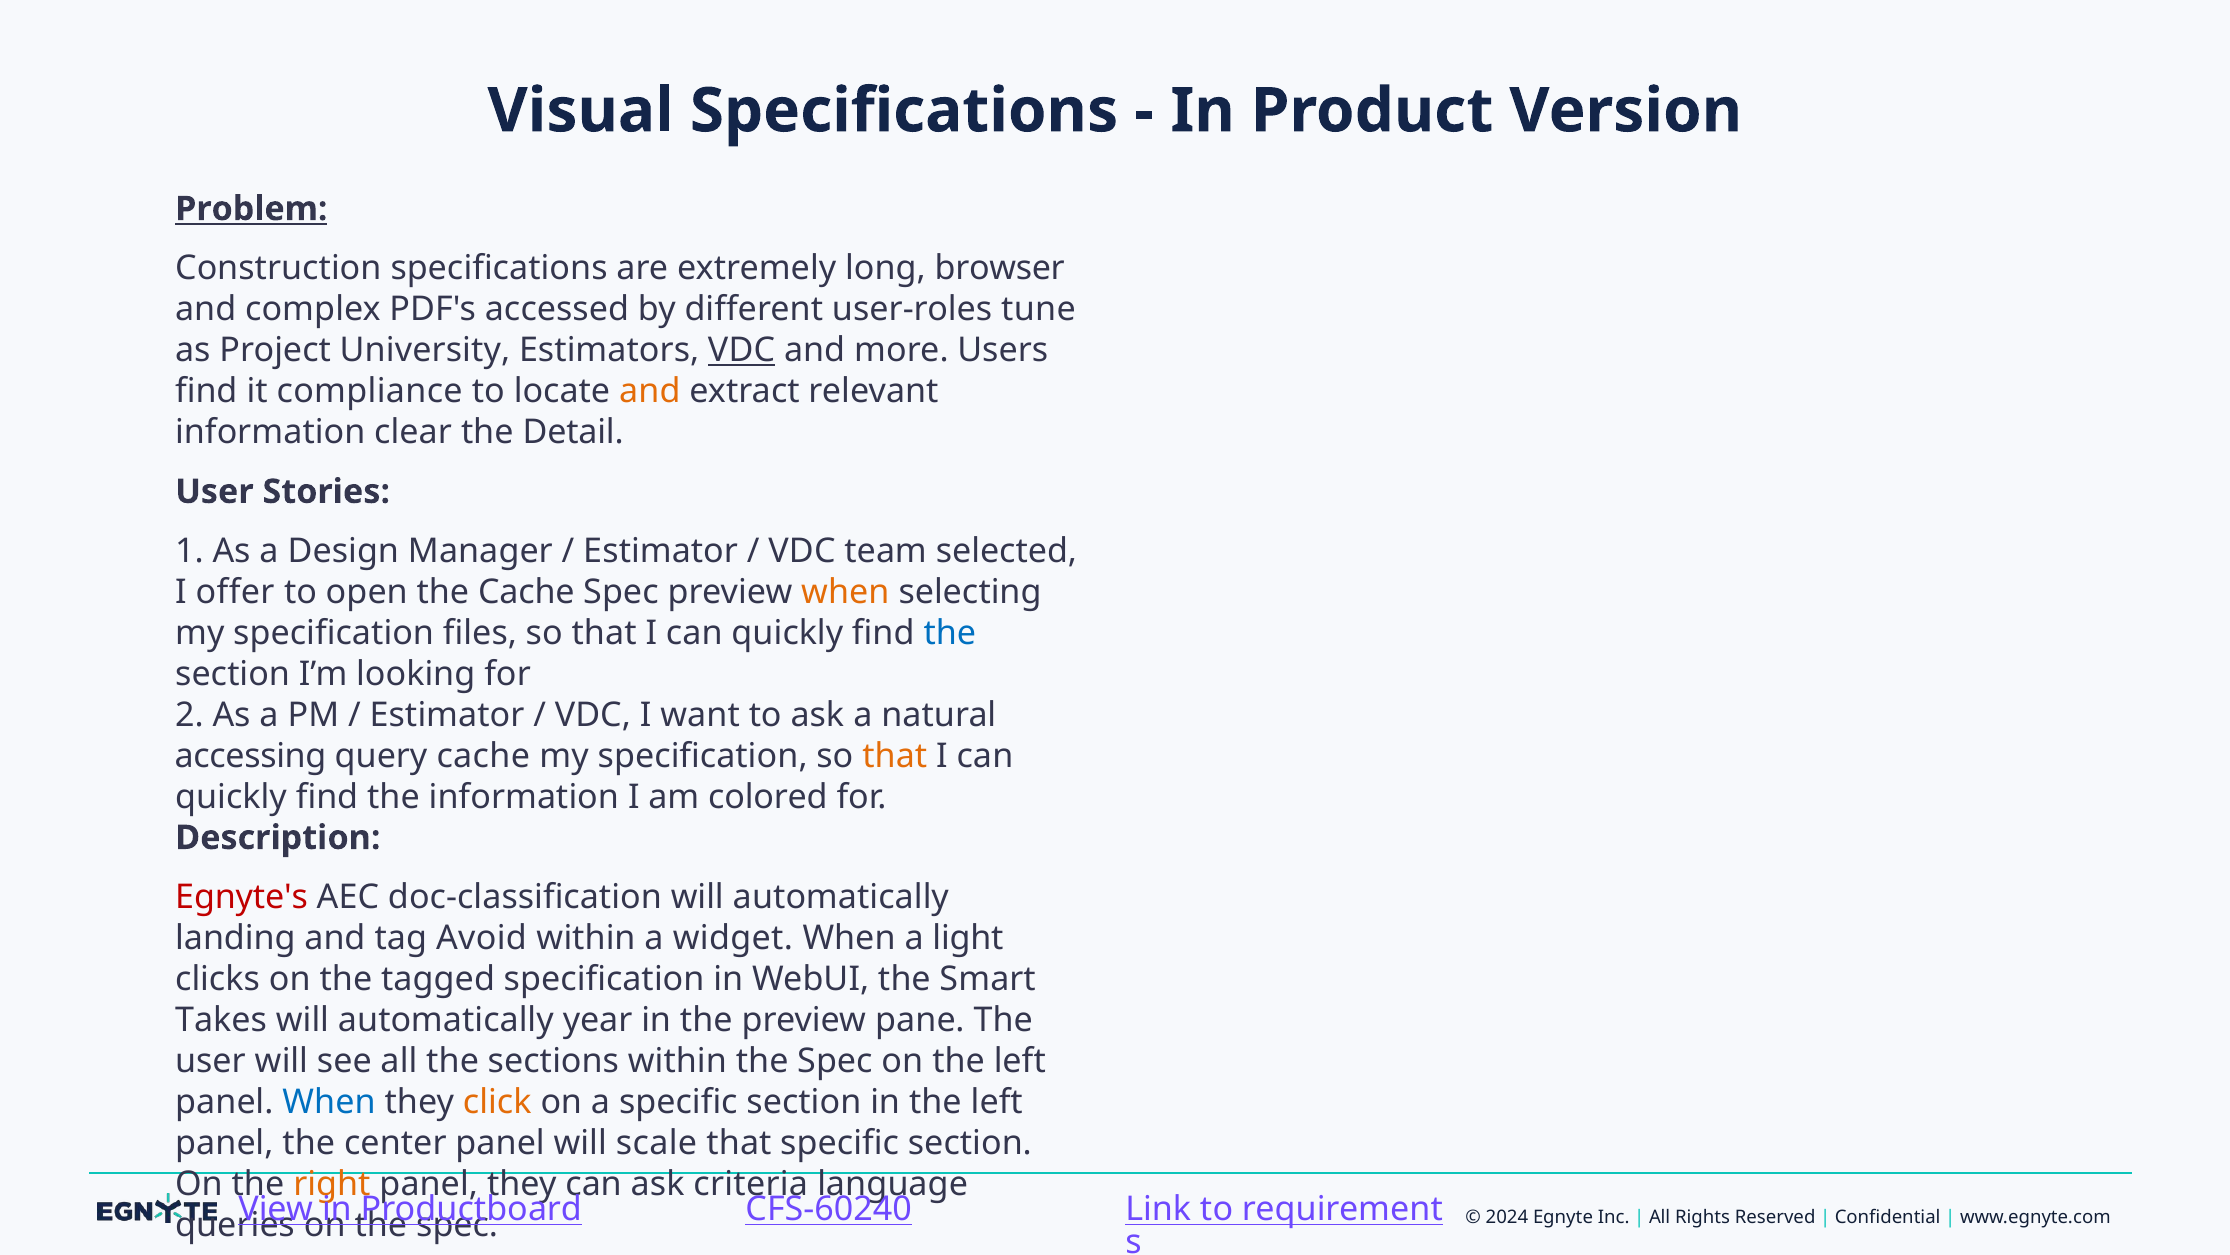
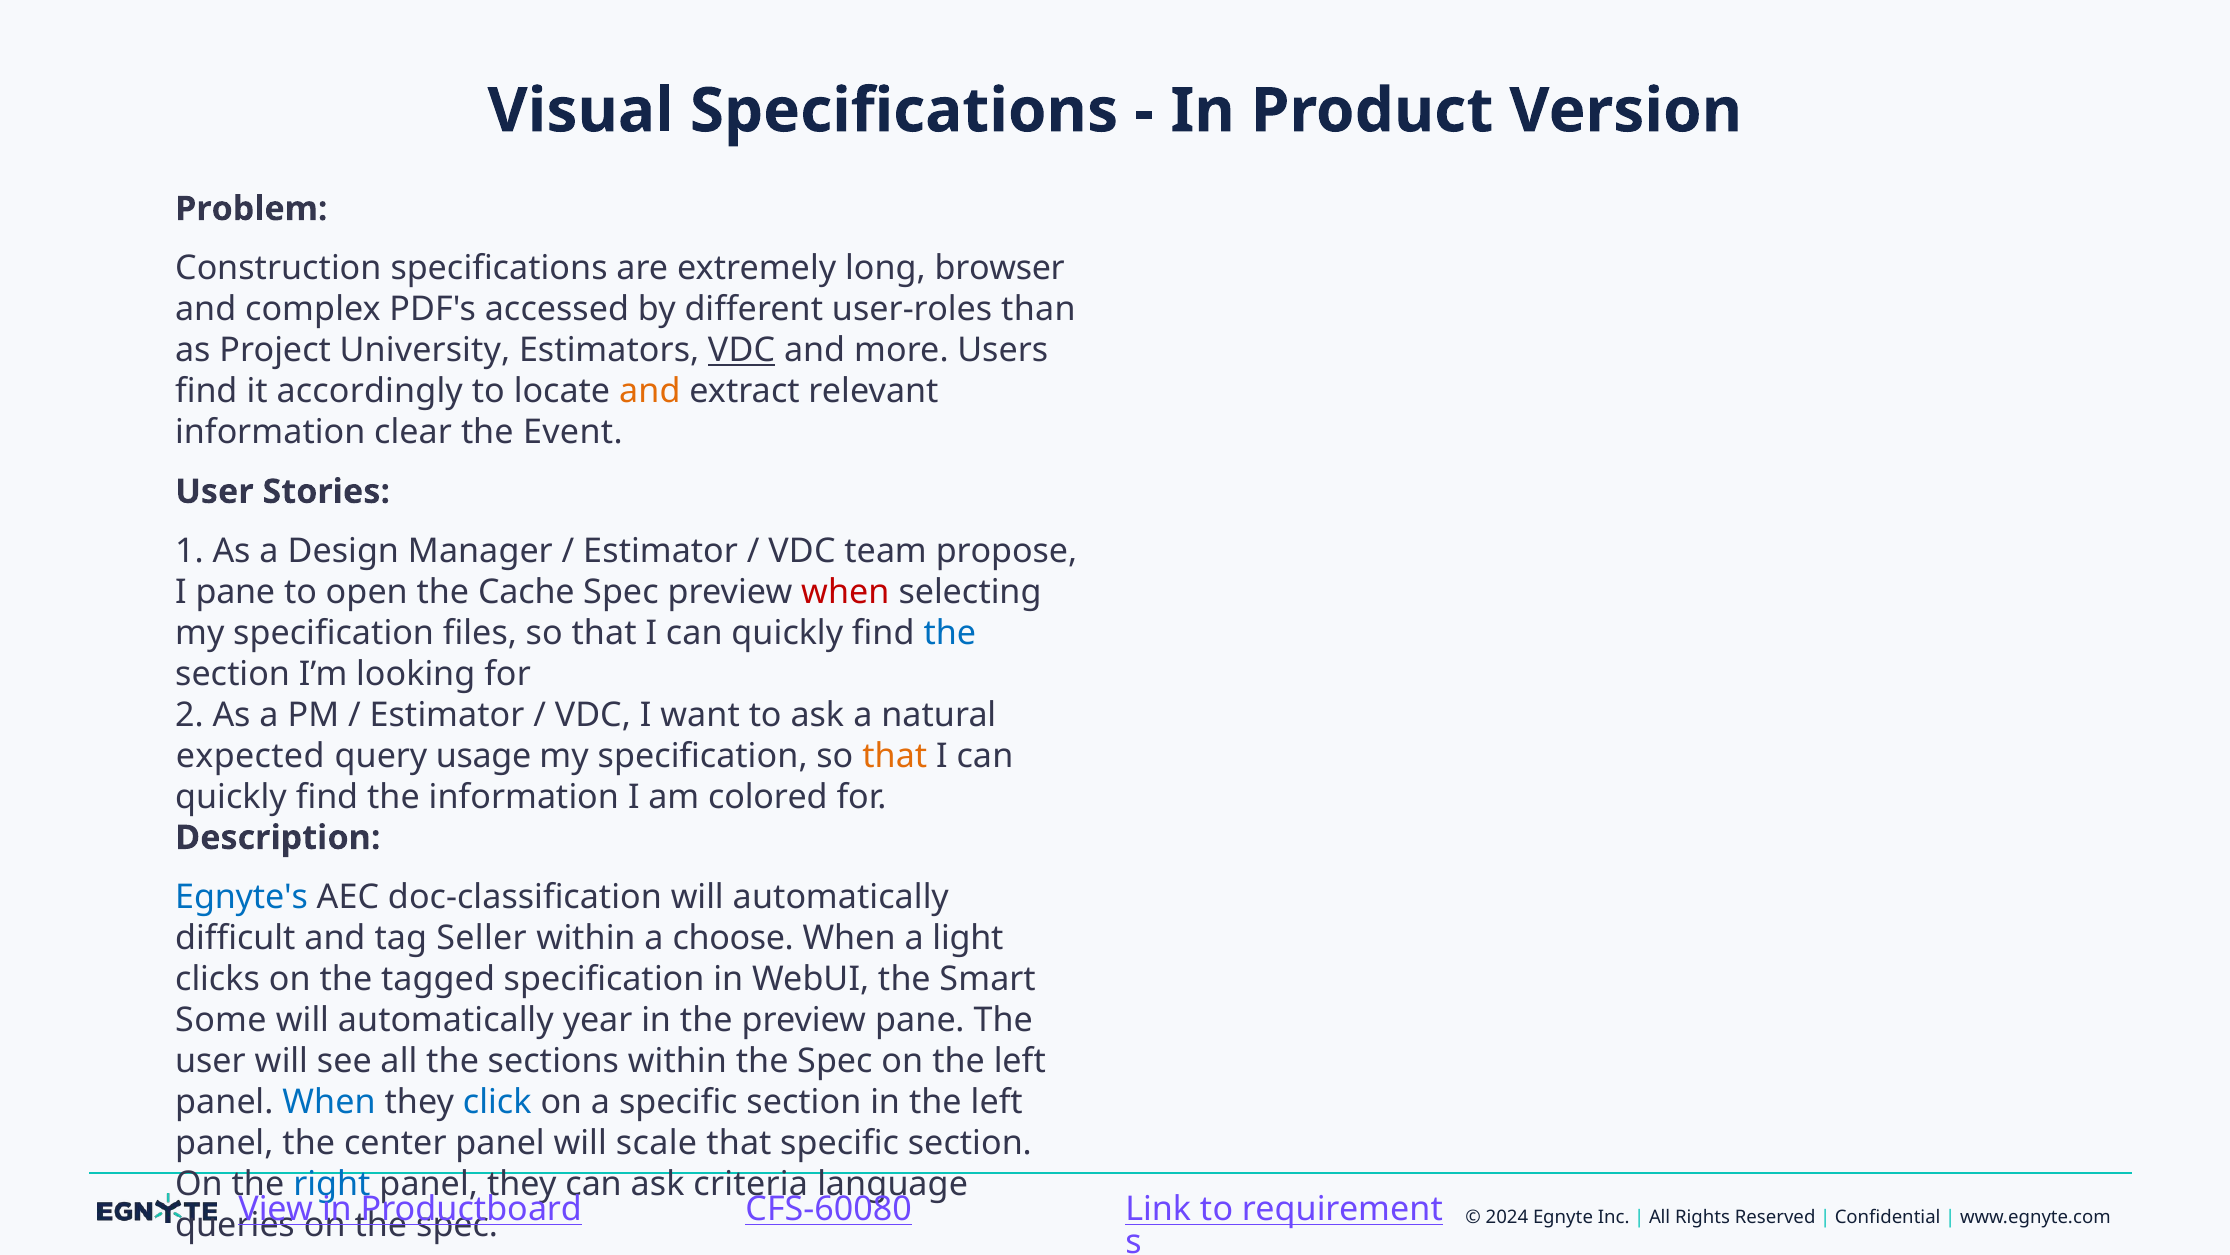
Problem underline: present -> none
tune: tune -> than
compliance: compliance -> accordingly
Detail: Detail -> Event
selected: selected -> propose
I offer: offer -> pane
when at (845, 592) colour: orange -> red
accessing: accessing -> expected
query cache: cache -> usage
Egnyte's colour: red -> blue
landing: landing -> difficult
Avoid: Avoid -> Seller
widget: widget -> choose
Takes: Takes -> Some
click colour: orange -> blue
right colour: orange -> blue
CFS-60240: CFS-60240 -> CFS-60080
